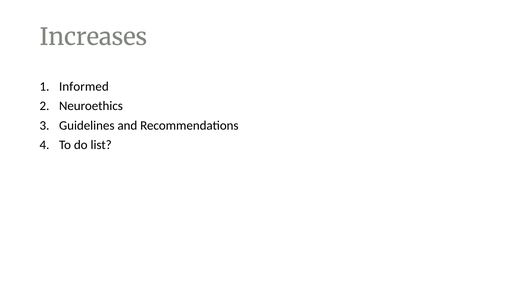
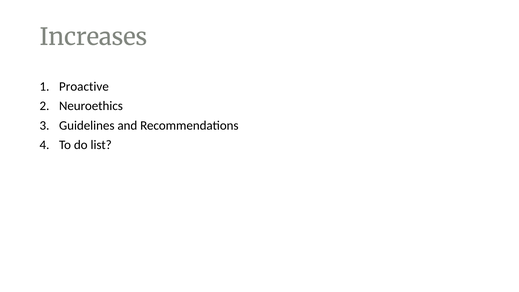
Informed: Informed -> Proactive
